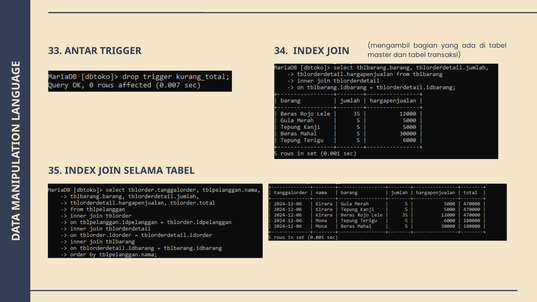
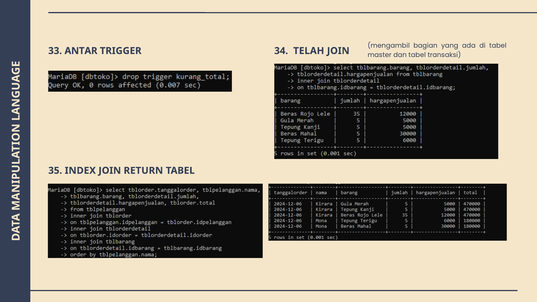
34 INDEX: INDEX -> TELAH
SELAMA: SELAMA -> RETURN
